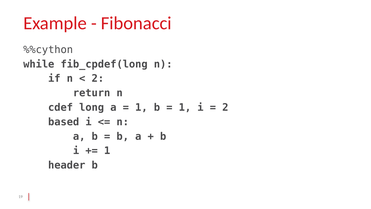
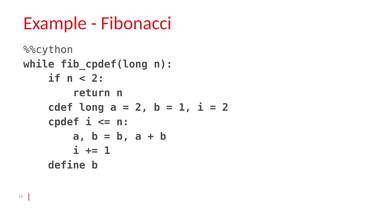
1 at (141, 107): 1 -> 2
based: based -> cpdef
header: header -> define
